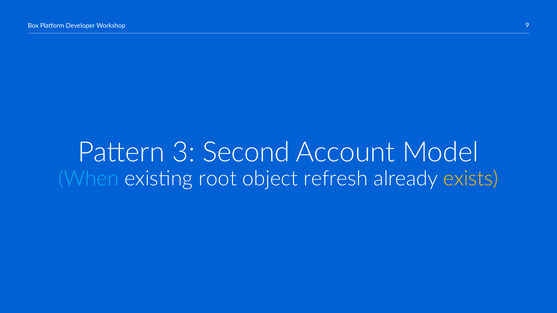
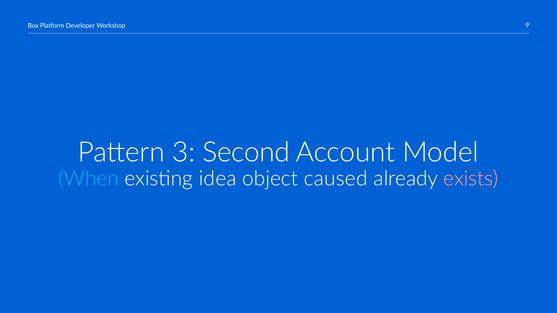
root: root -> idea
refresh: refresh -> caused
exists colour: yellow -> pink
